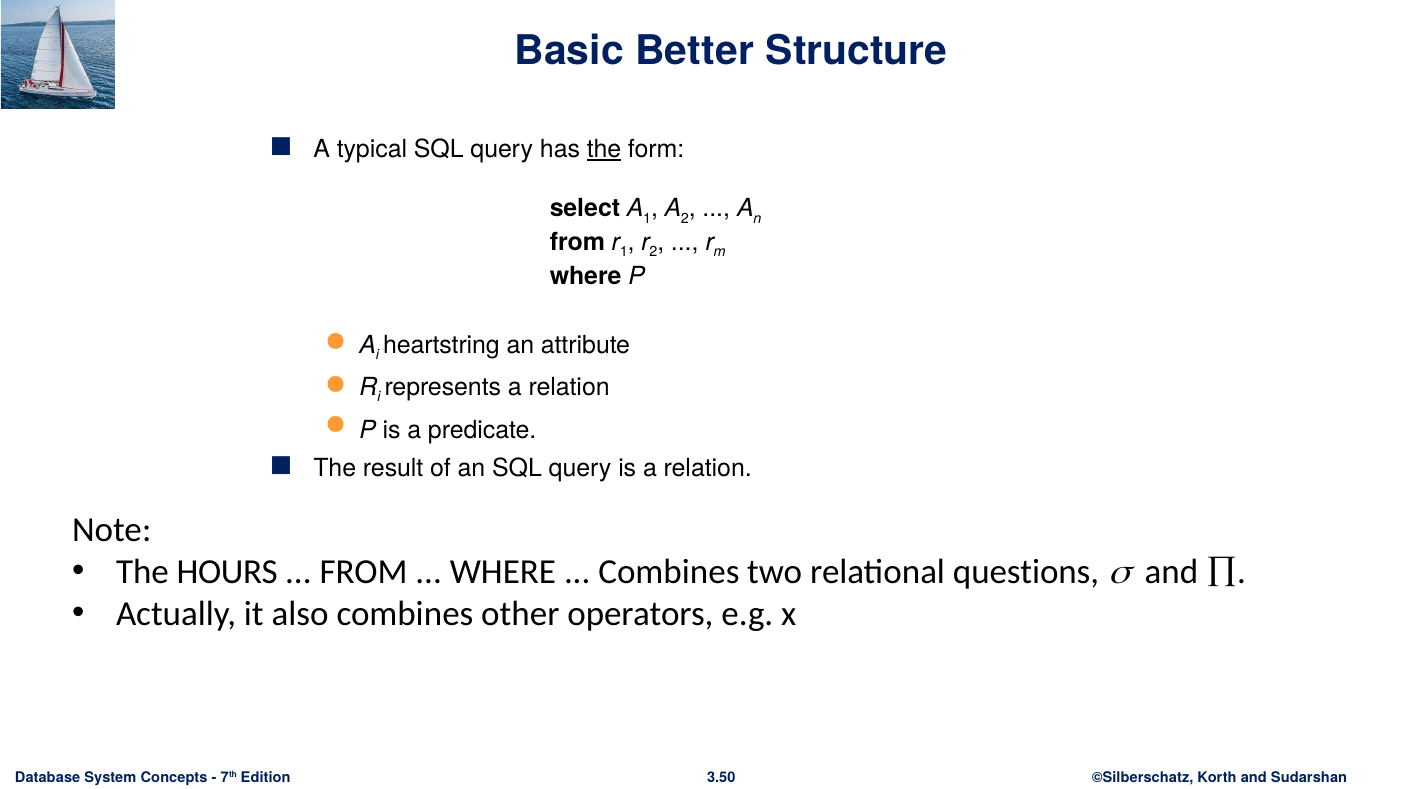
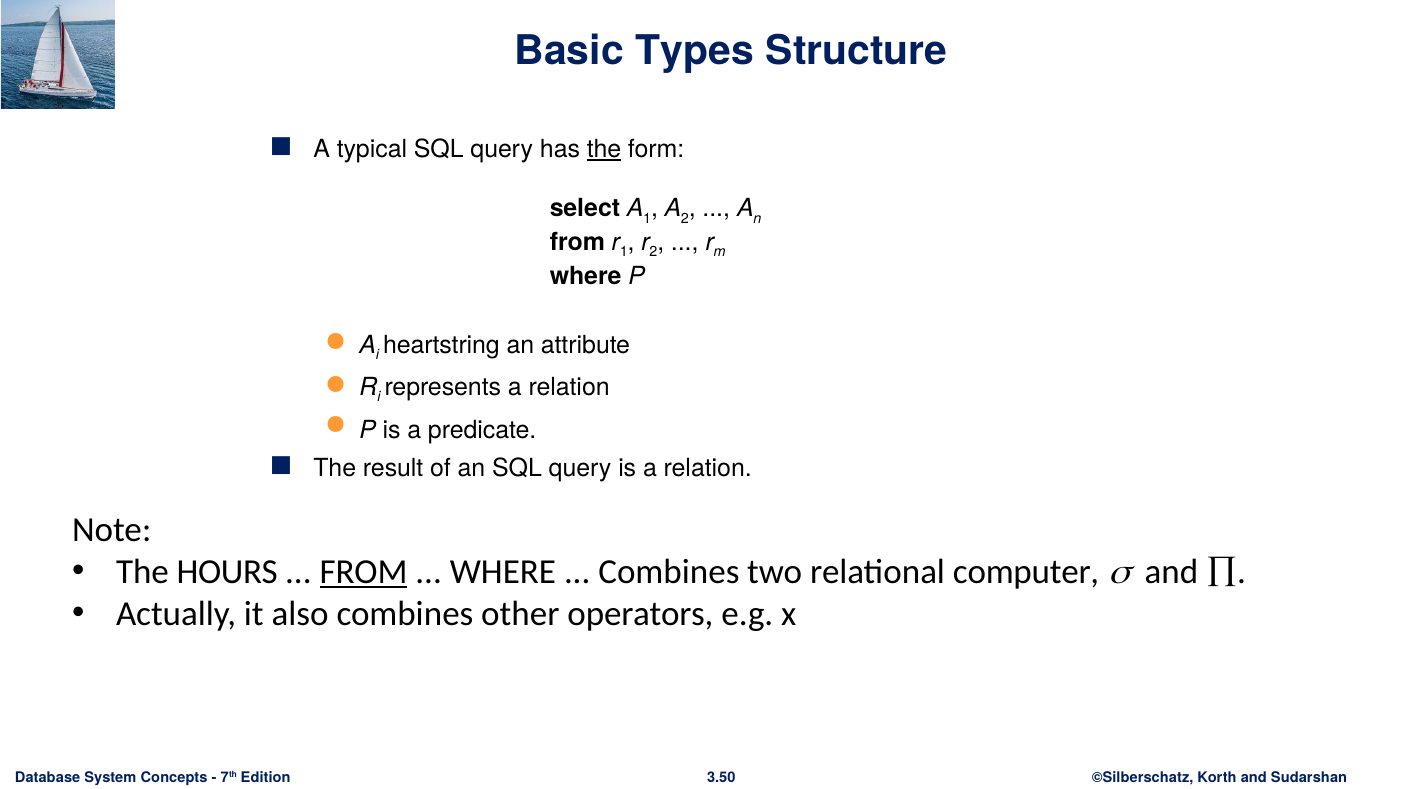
Better: Better -> Types
FROM at (364, 572) underline: none -> present
questions: questions -> computer
